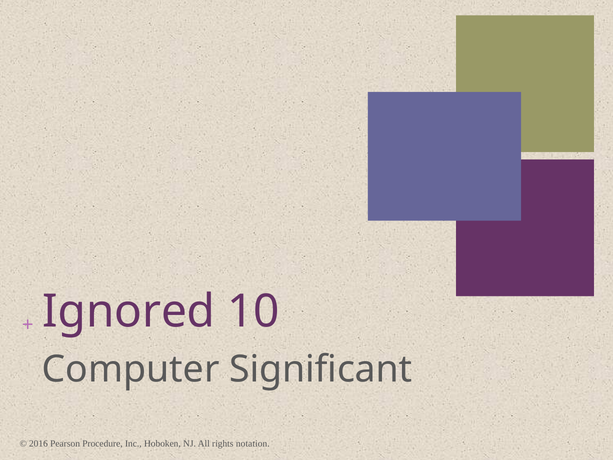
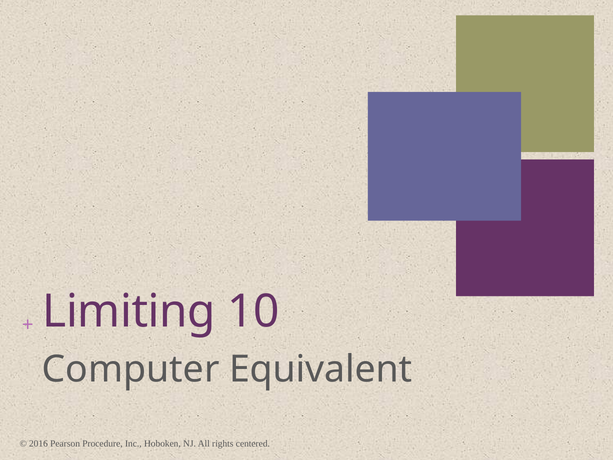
Ignored: Ignored -> Limiting
Significant: Significant -> Equivalent
notation: notation -> centered
